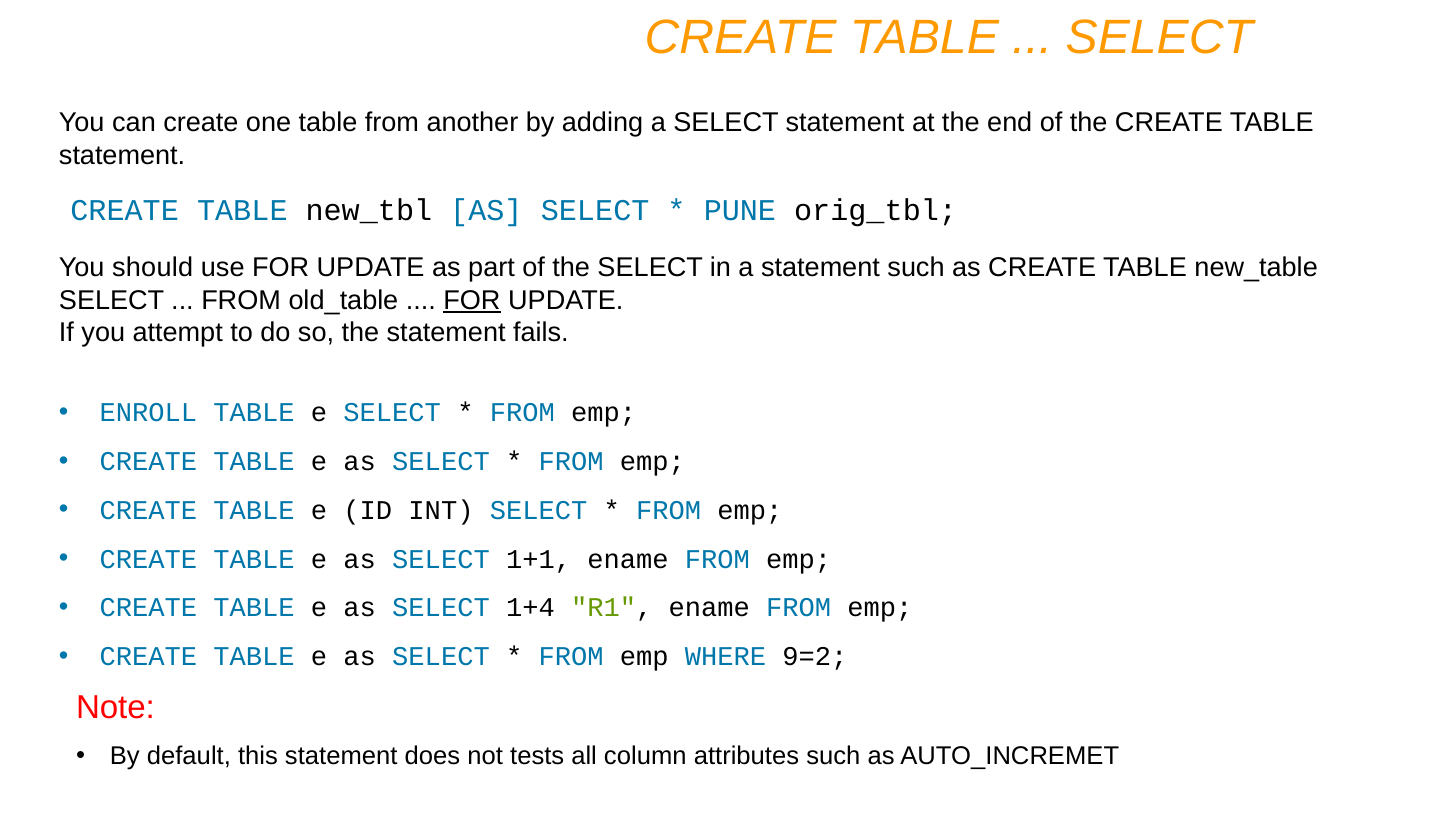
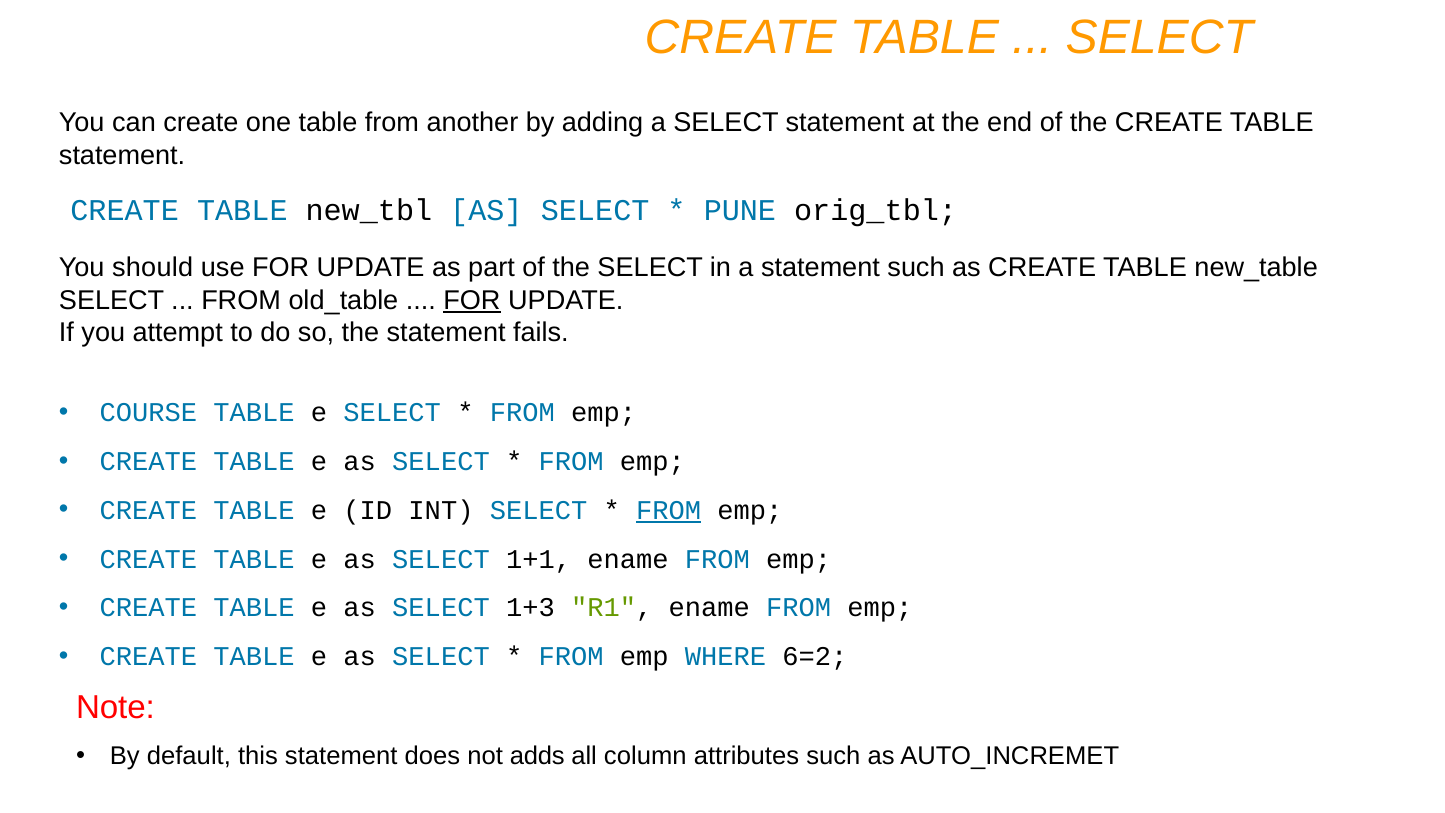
ENROLL: ENROLL -> COURSE
FROM at (669, 510) underline: none -> present
1+4: 1+4 -> 1+3
9=2: 9=2 -> 6=2
tests: tests -> adds
